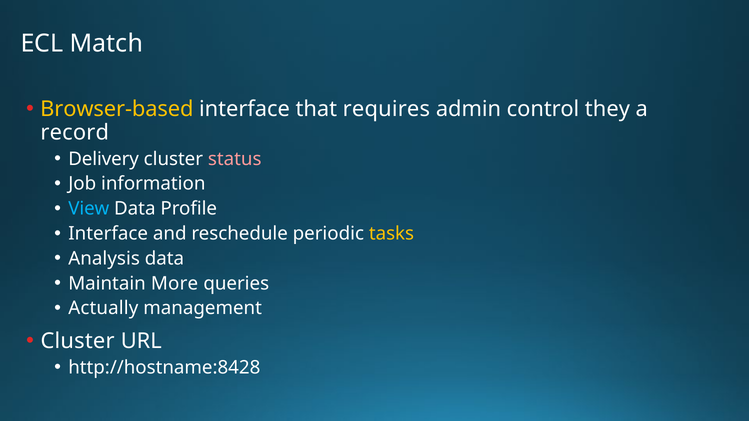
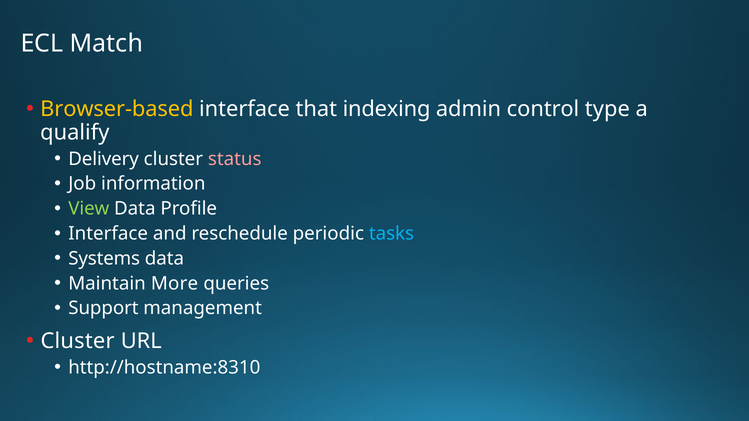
requires: requires -> indexing
they: they -> type
record: record -> qualify
View colour: light blue -> light green
tasks colour: yellow -> light blue
Analysis: Analysis -> Systems
Actually: Actually -> Support
http://hostname:8428: http://hostname:8428 -> http://hostname:8310
